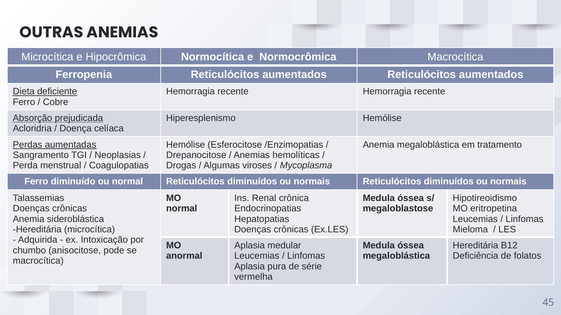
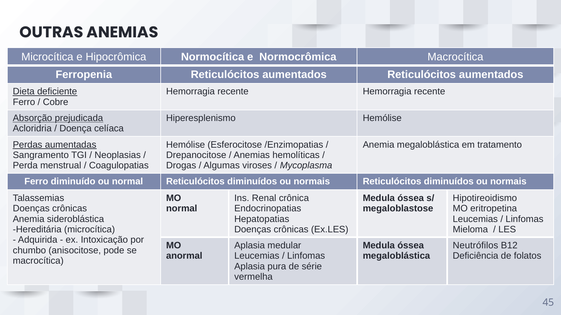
Hereditária at (476, 246): Hereditária -> Neutrófilos
